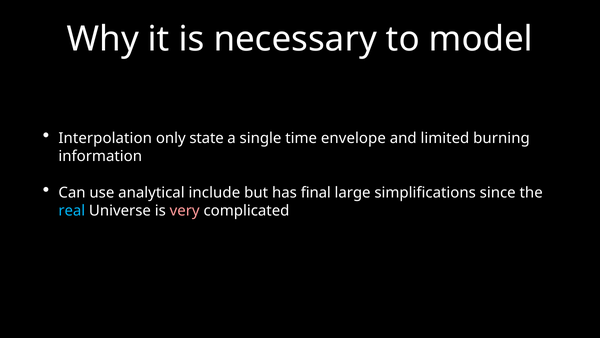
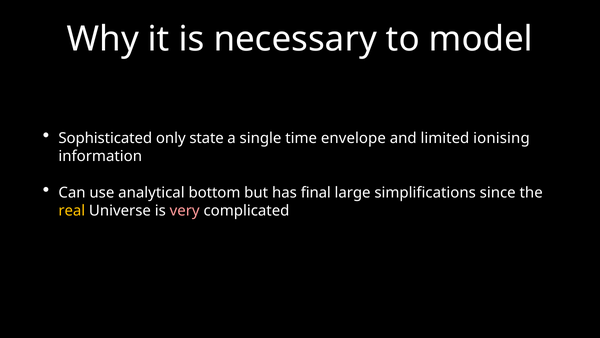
Interpolation: Interpolation -> Sophisticated
burning: burning -> ionising
include: include -> bottom
real colour: light blue -> yellow
